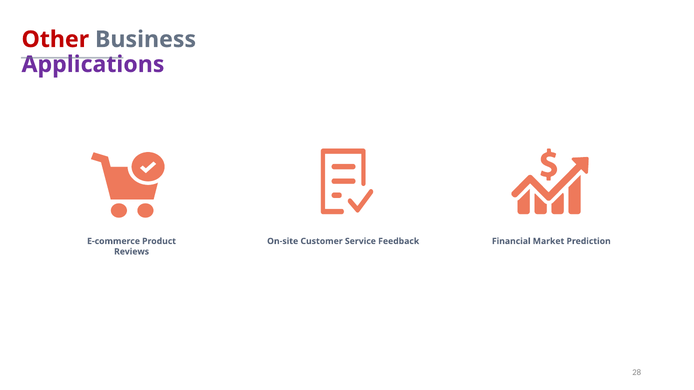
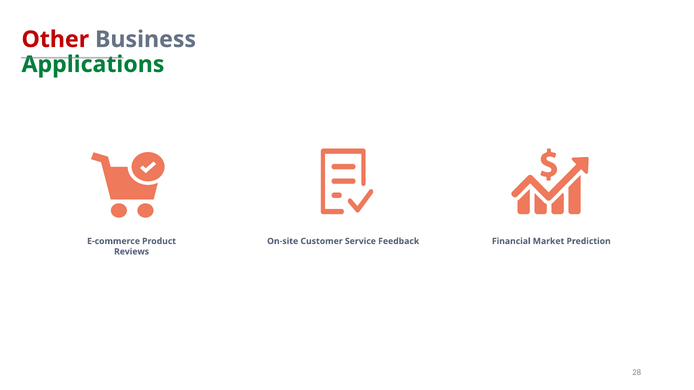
Applications colour: purple -> green
